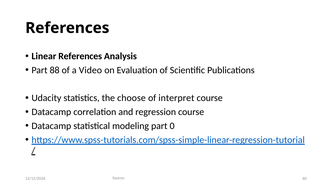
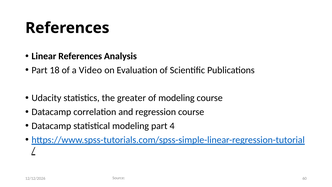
88: 88 -> 18
choose: choose -> greater
of interpret: interpret -> modeling
0: 0 -> 4
